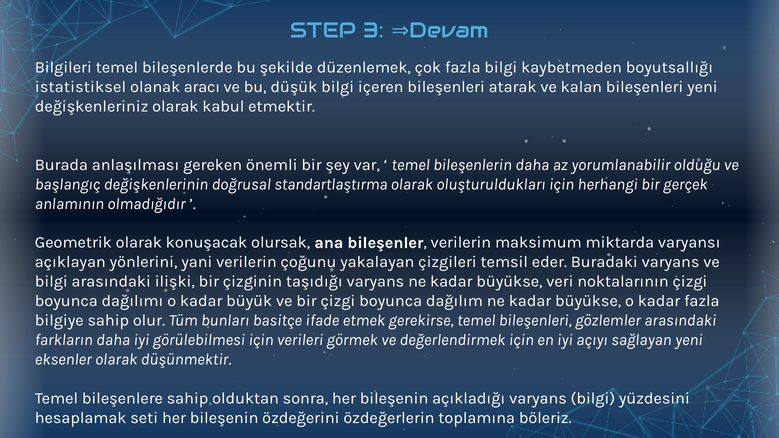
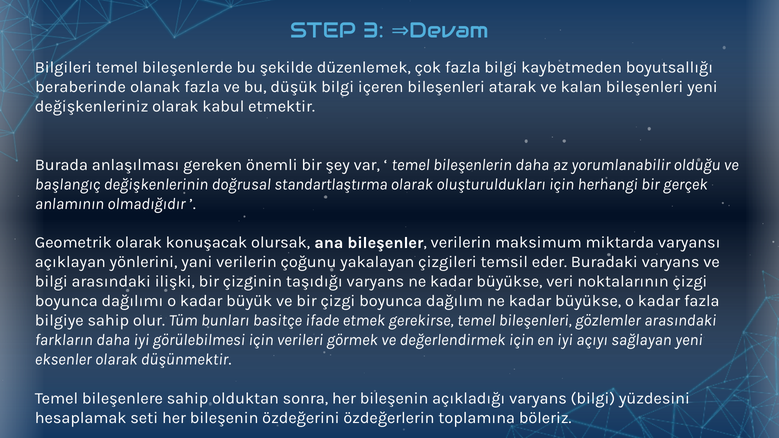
istatistiksel: istatistiksel -> beraberinde
olanak aracı: aracı -> fazla
